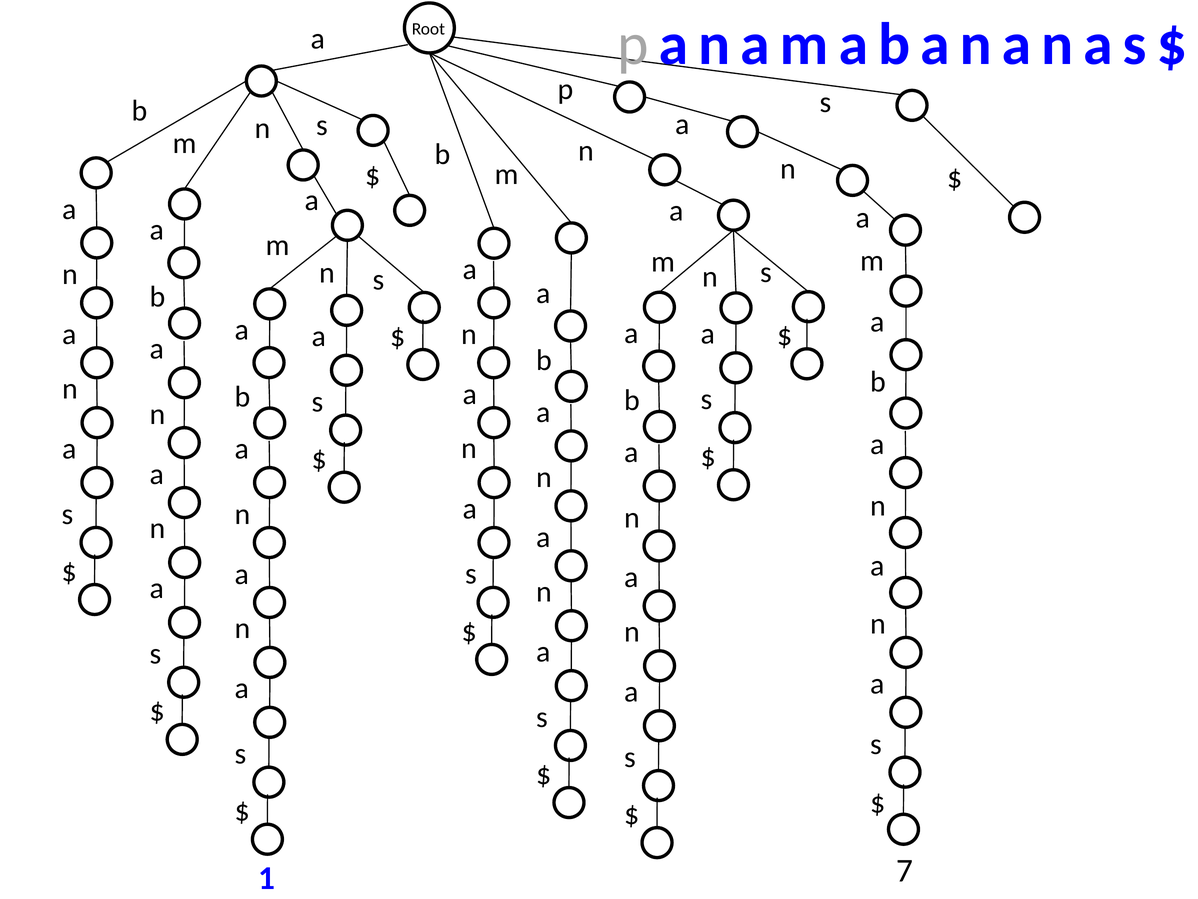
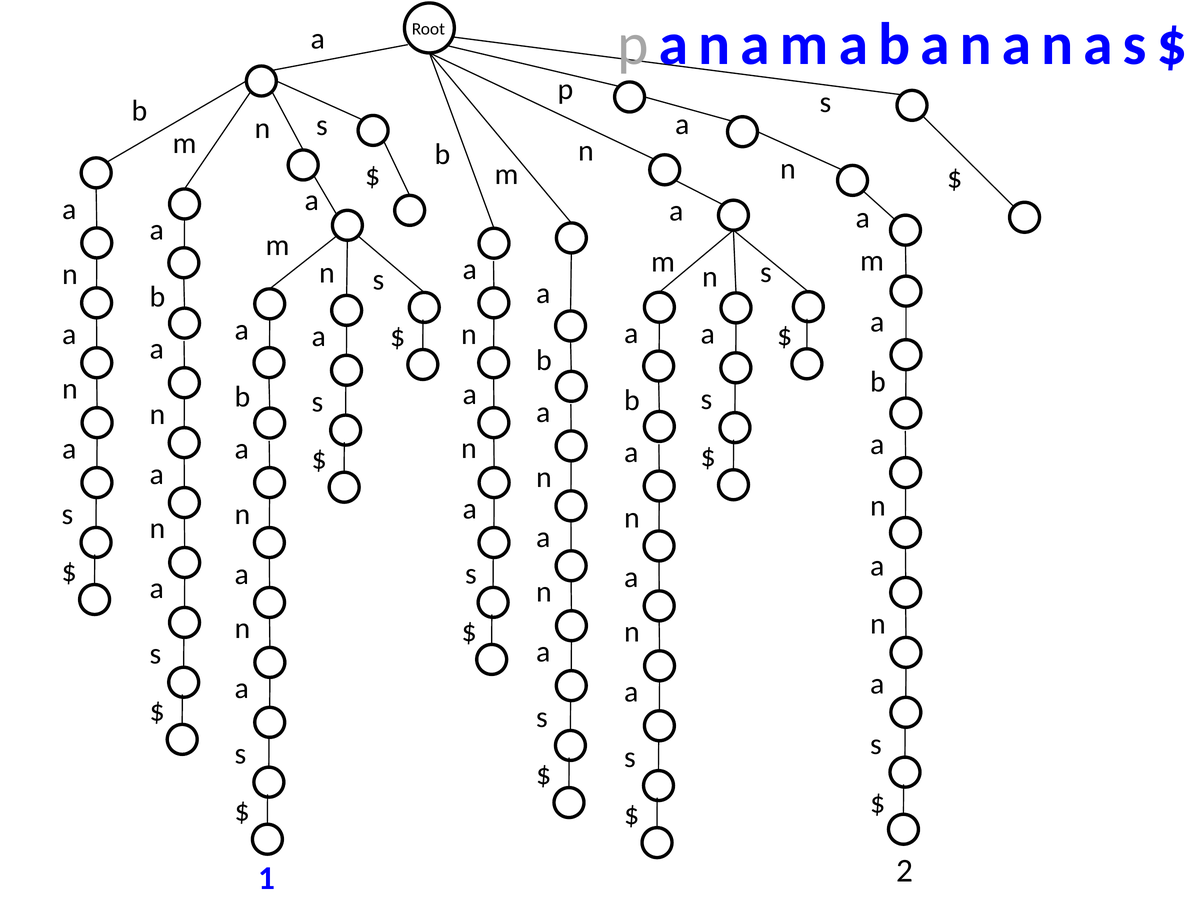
7: 7 -> 2
